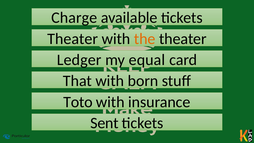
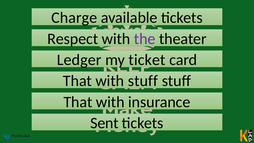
Theater at (73, 39): Theater -> Respect
the colour: orange -> purple
equal: equal -> ticket
with born: born -> stuff
Toto at (78, 102): Toto -> That
